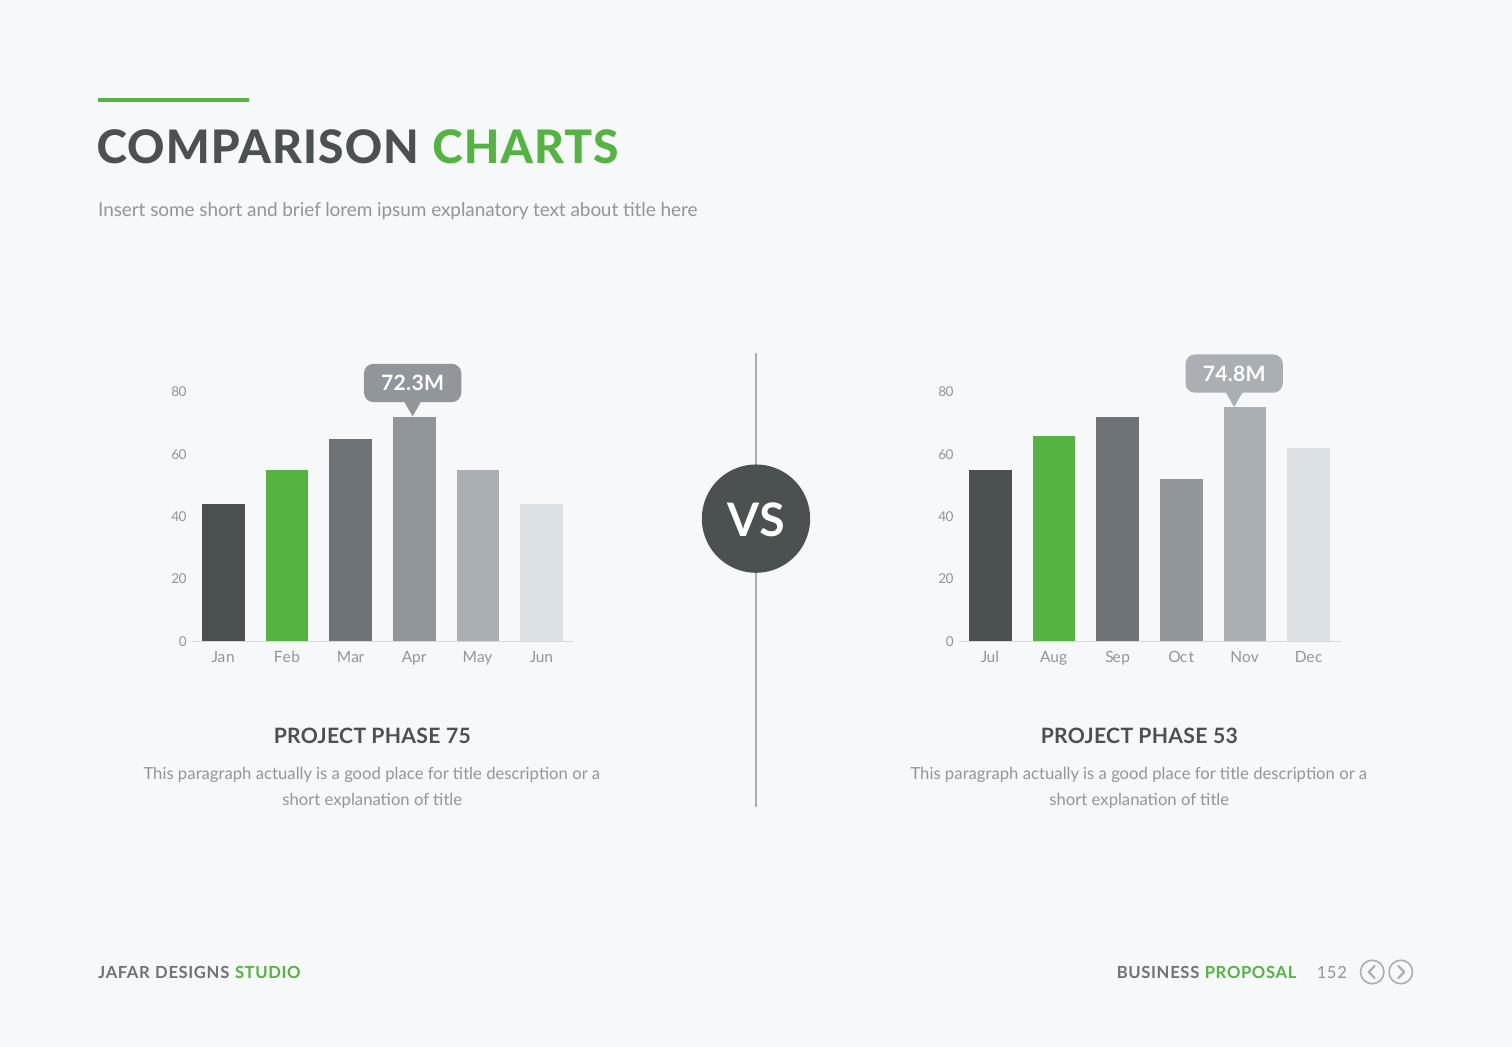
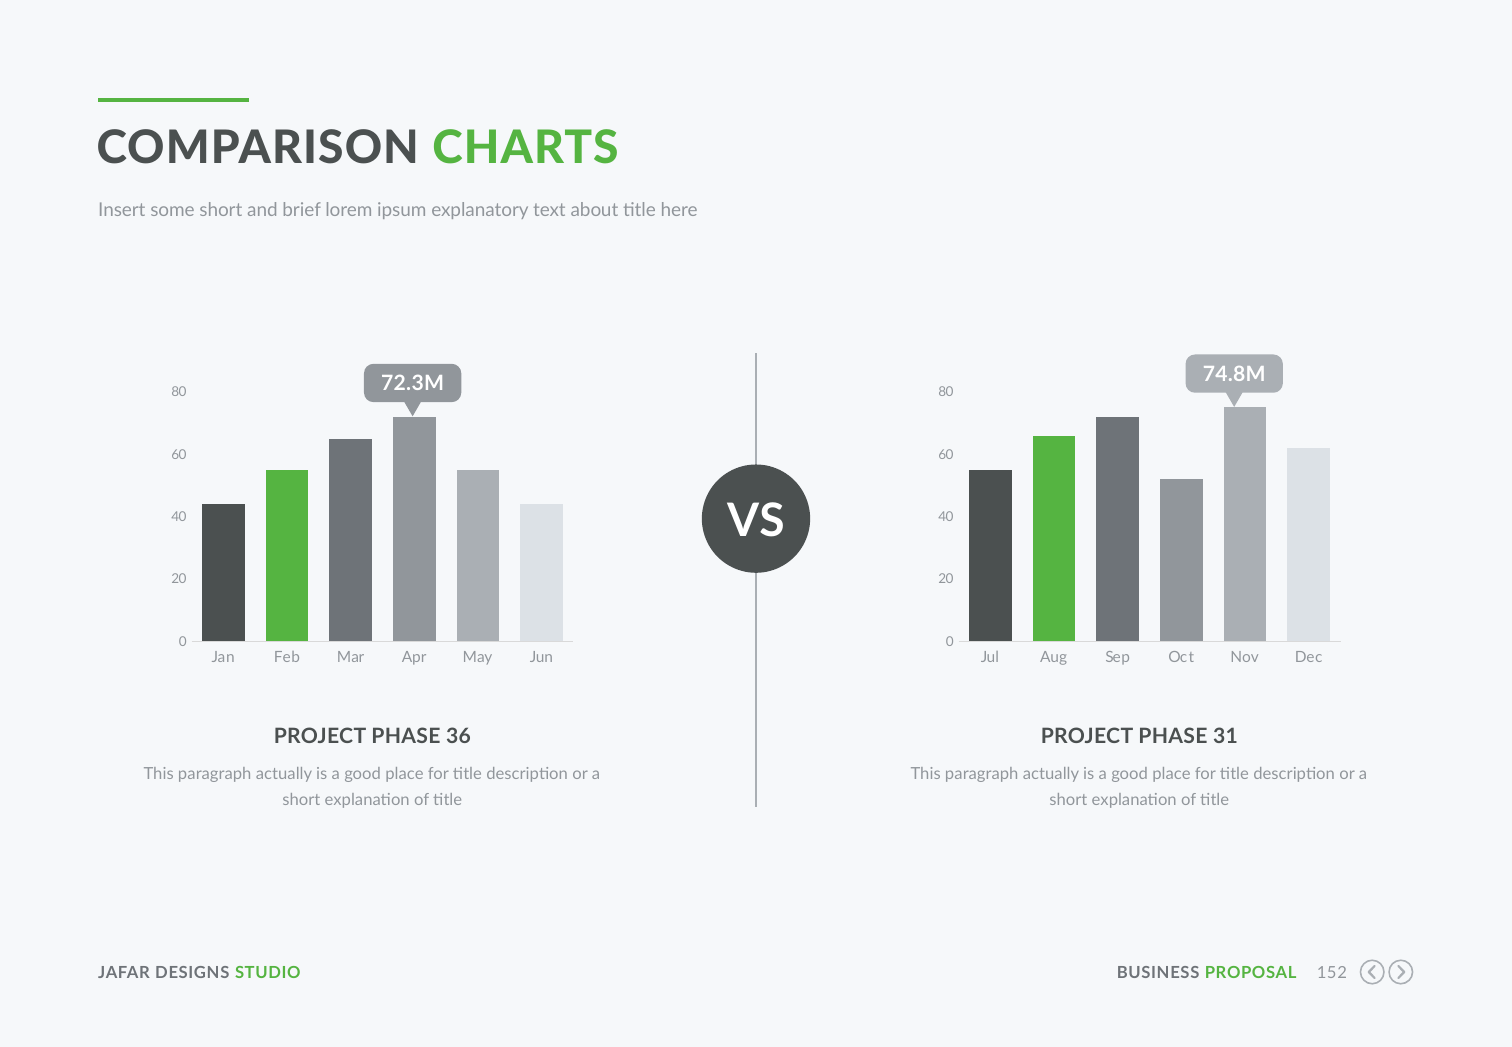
75: 75 -> 36
53: 53 -> 31
